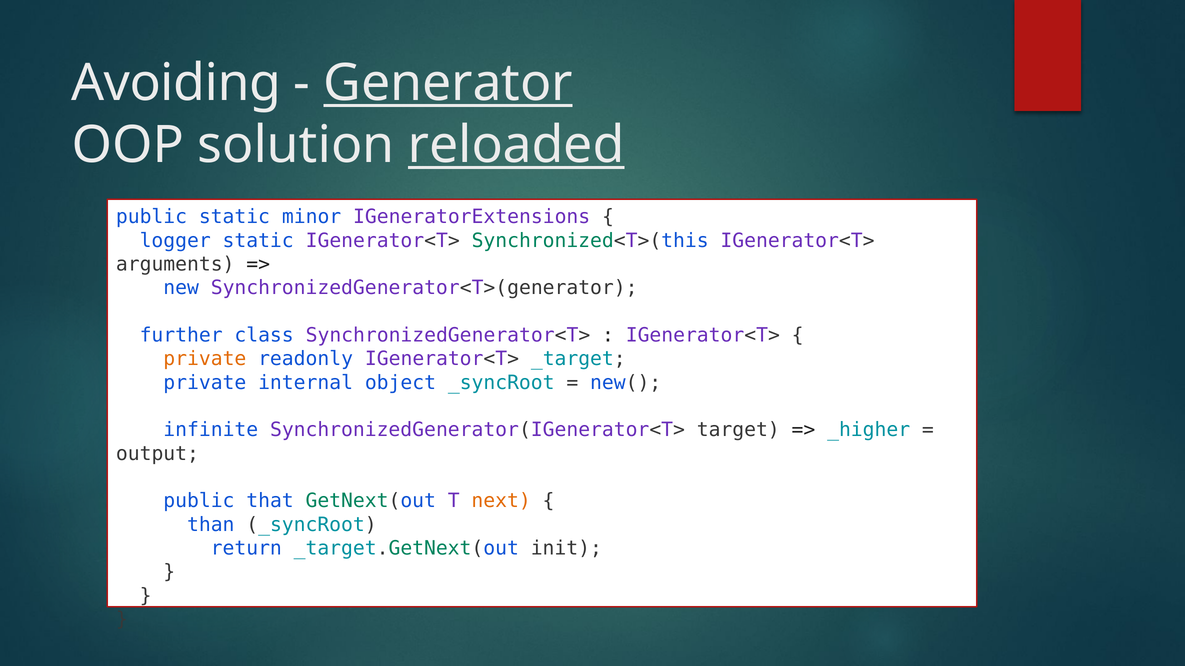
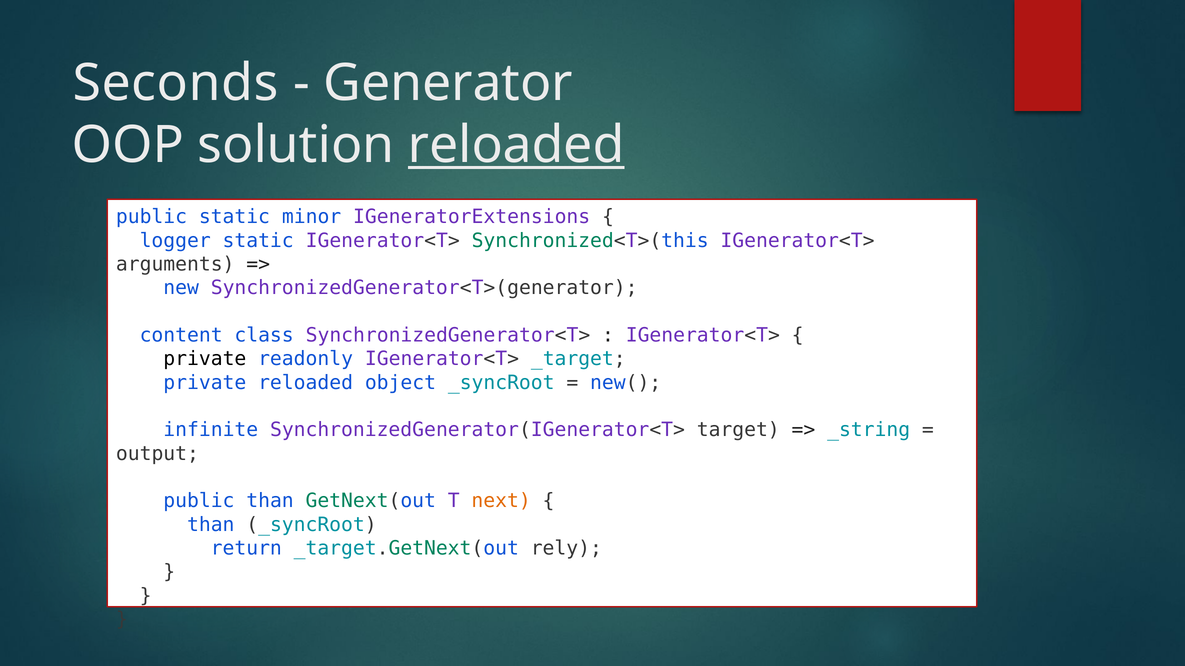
Avoiding: Avoiding -> Seconds
Generator underline: present -> none
further: further -> content
private at (205, 359) colour: orange -> black
private internal: internal -> reloaded
_higher: _higher -> _string
public that: that -> than
init: init -> rely
